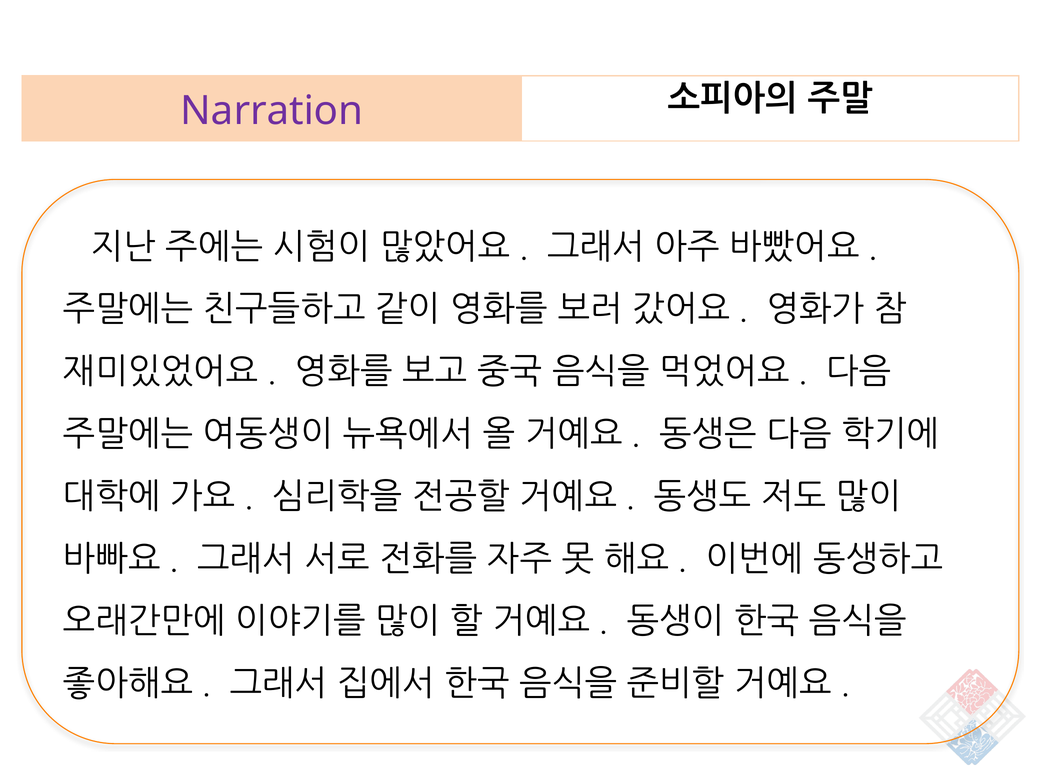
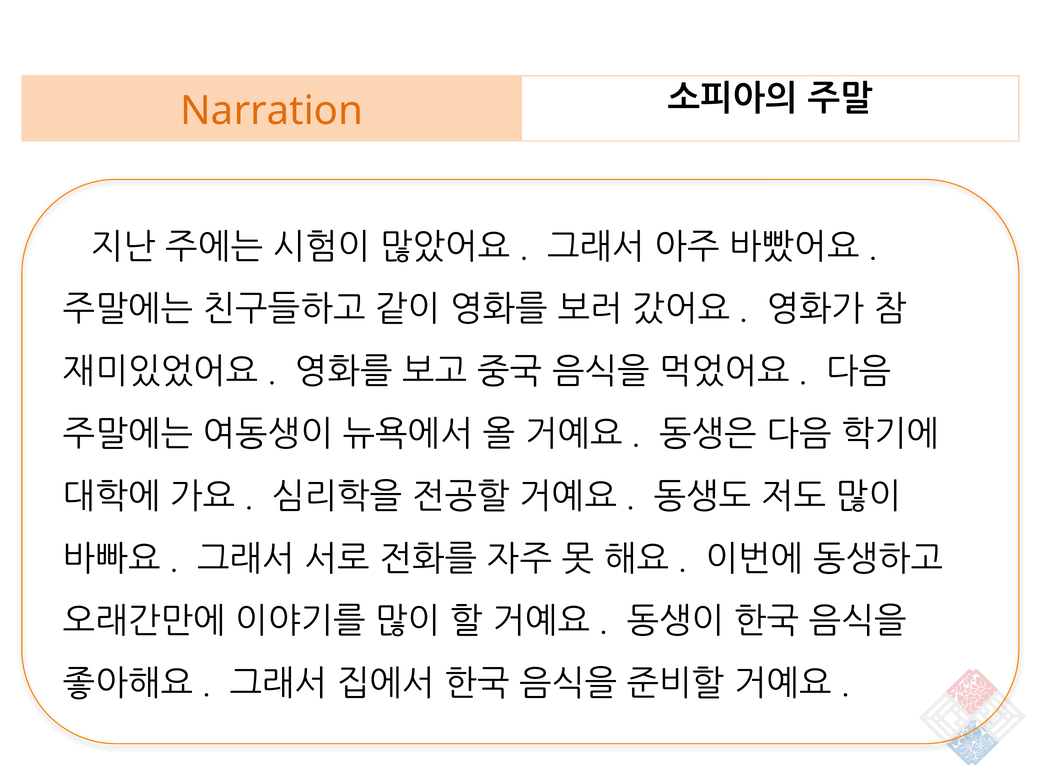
Narration colour: purple -> orange
